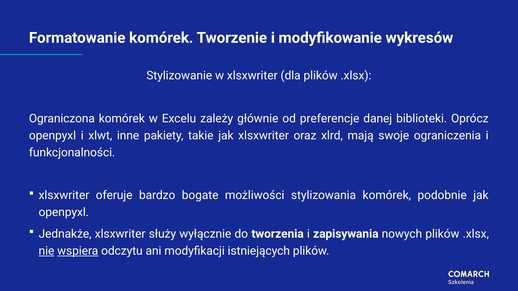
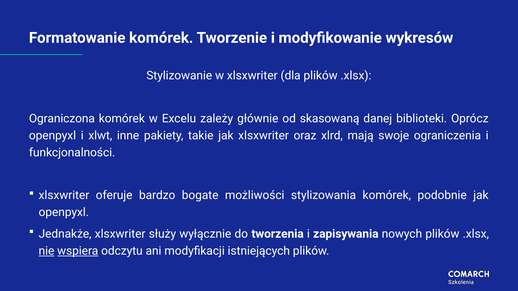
preferencje: preferencje -> skasowaną
